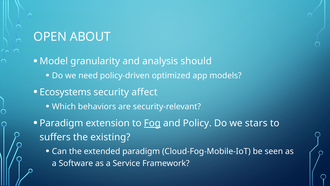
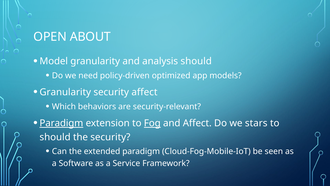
Ecosystems at (65, 92): Ecosystems -> Granularity
Paradigm at (61, 123) underline: none -> present
and Policy: Policy -> Affect
suffers at (55, 137): suffers -> should
the existing: existing -> security
